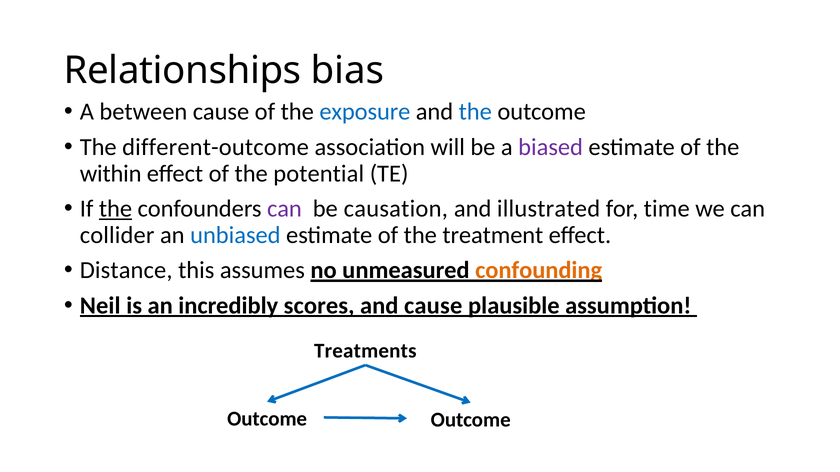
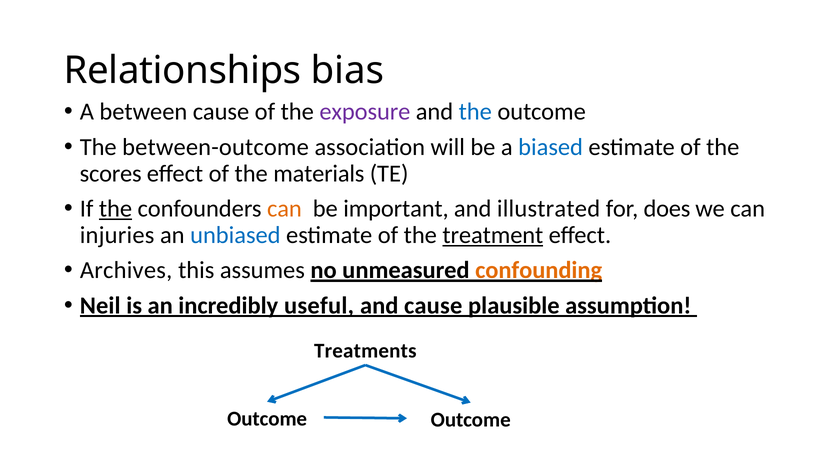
exposure colour: blue -> purple
different-outcome: different-outcome -> between-outcome
biased colour: purple -> blue
within: within -> scores
potential: potential -> materials
can at (284, 209) colour: purple -> orange
causation: causation -> important
time: time -> does
collider: collider -> injuries
treatment underline: none -> present
Distance: Distance -> Archives
scores: scores -> useful
